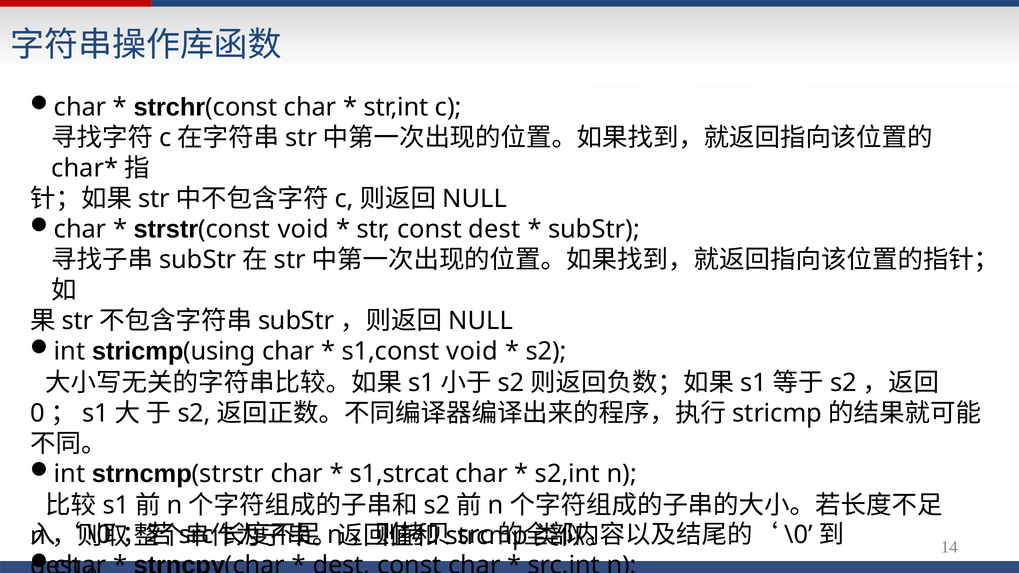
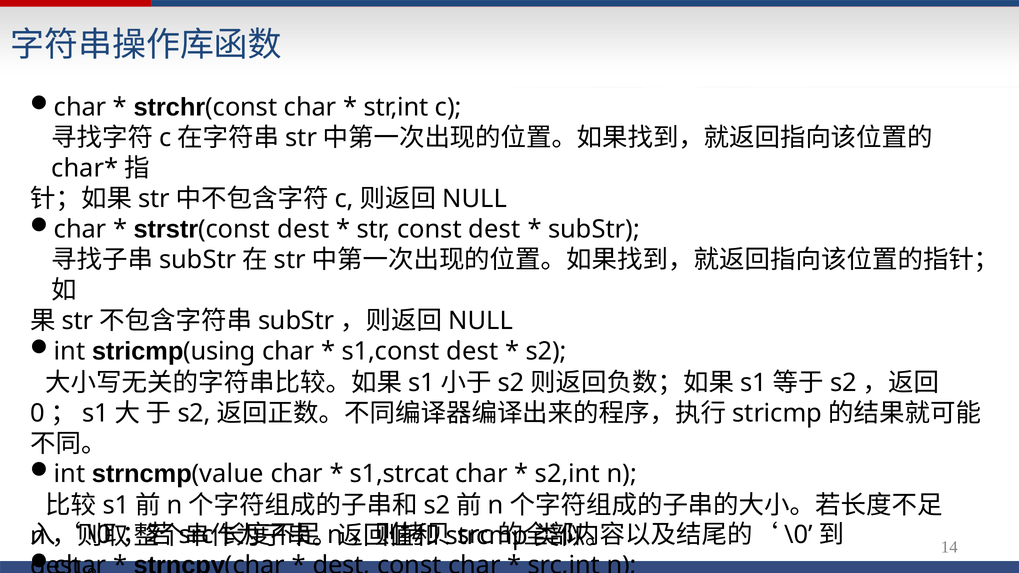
void at (303, 229): void -> dest
s1,const void: void -> dest
strstr at (228, 474): strstr -> value
